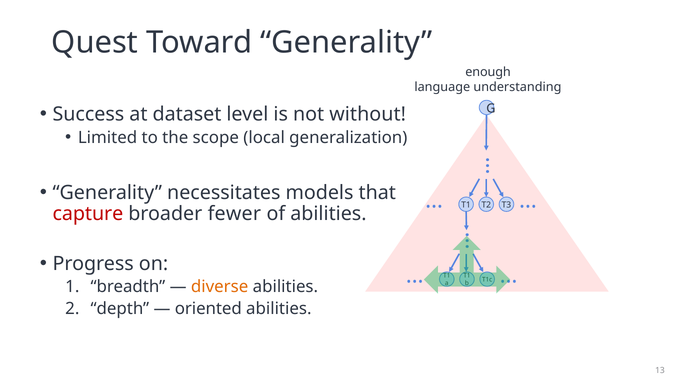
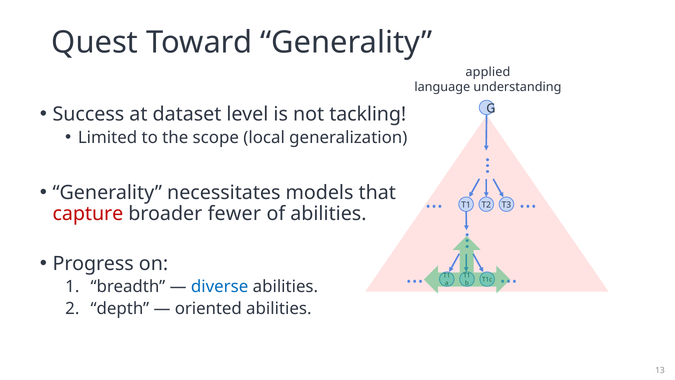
enough: enough -> applied
without: without -> tackling
diverse colour: orange -> blue
